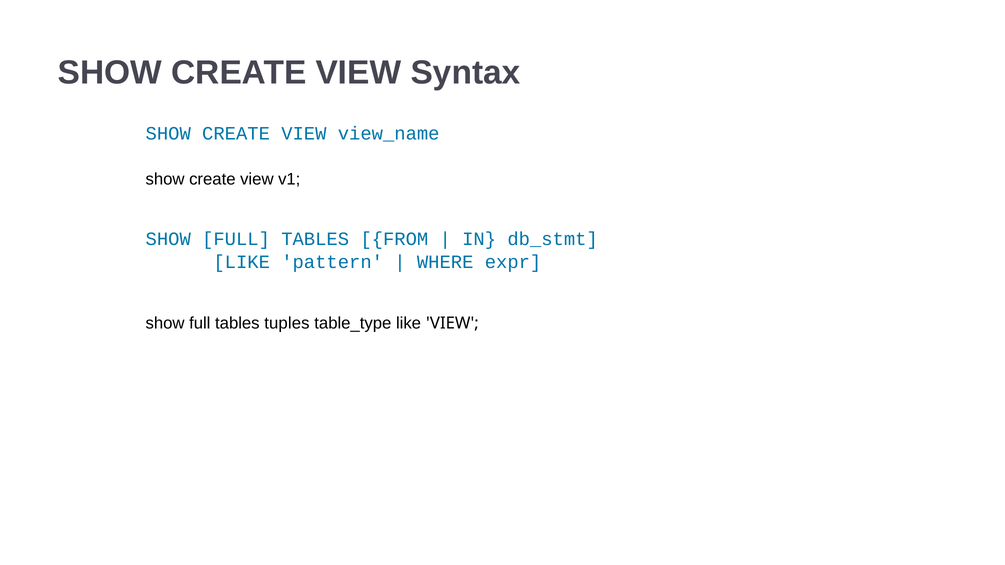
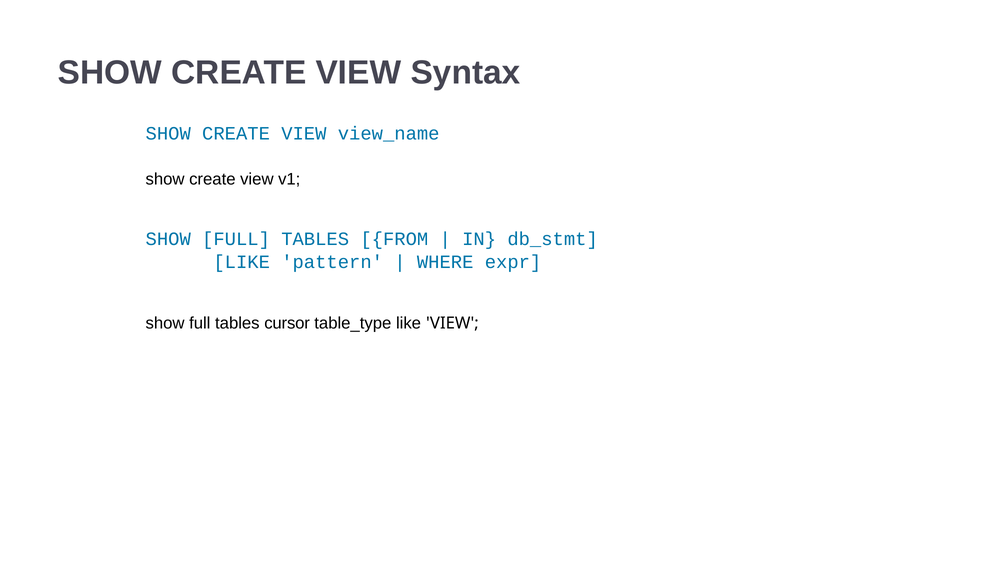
tuples: tuples -> cursor
